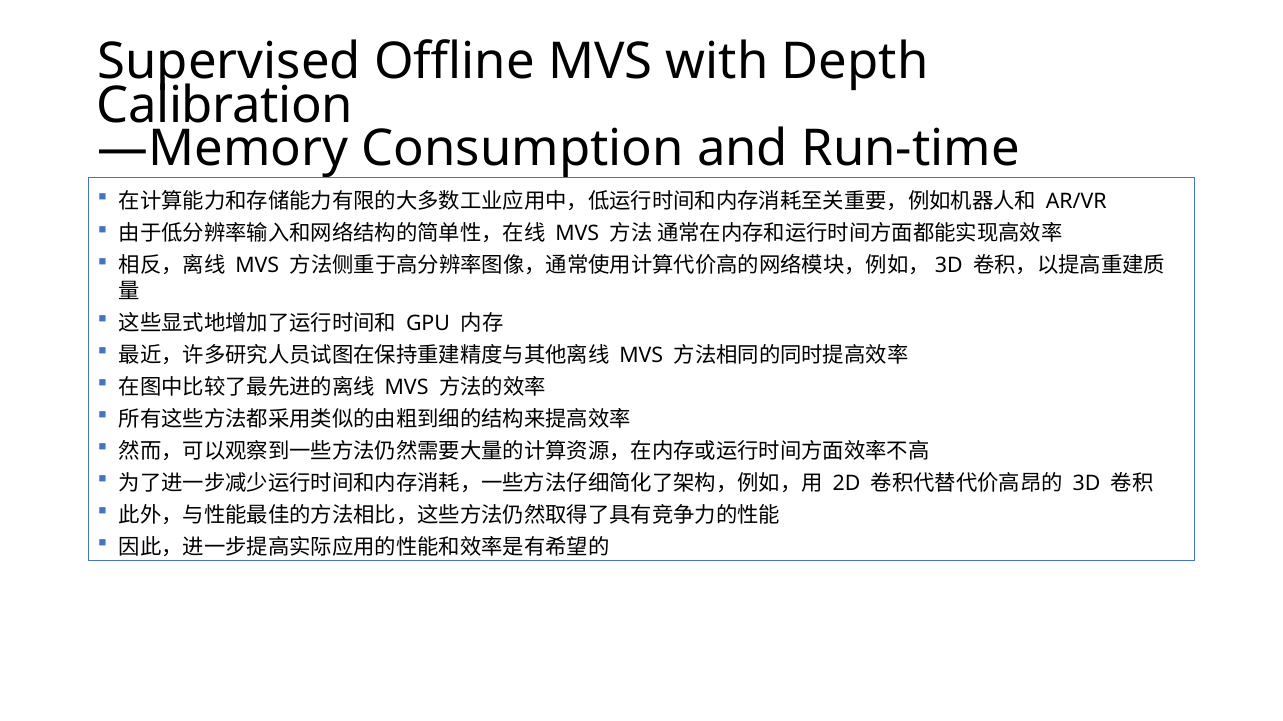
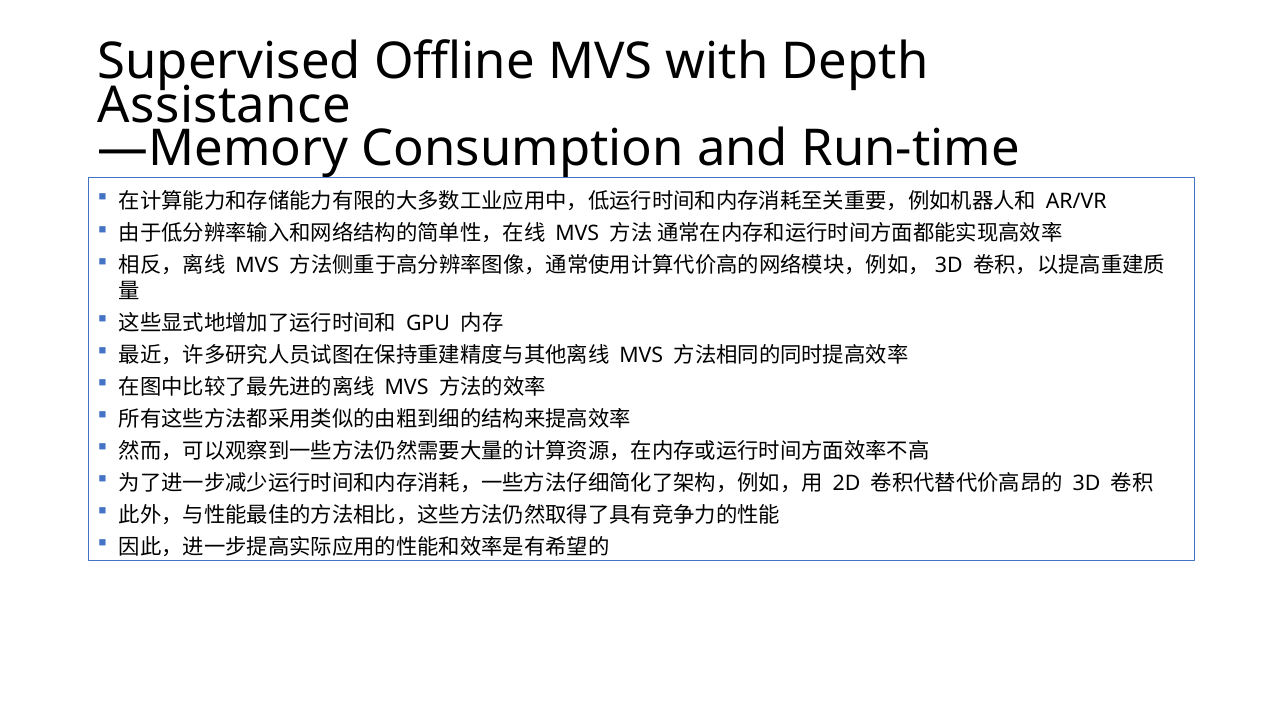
Calibration: Calibration -> Assistance
